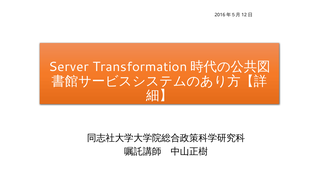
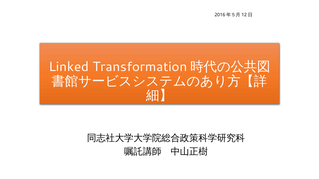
Server: Server -> Linked
